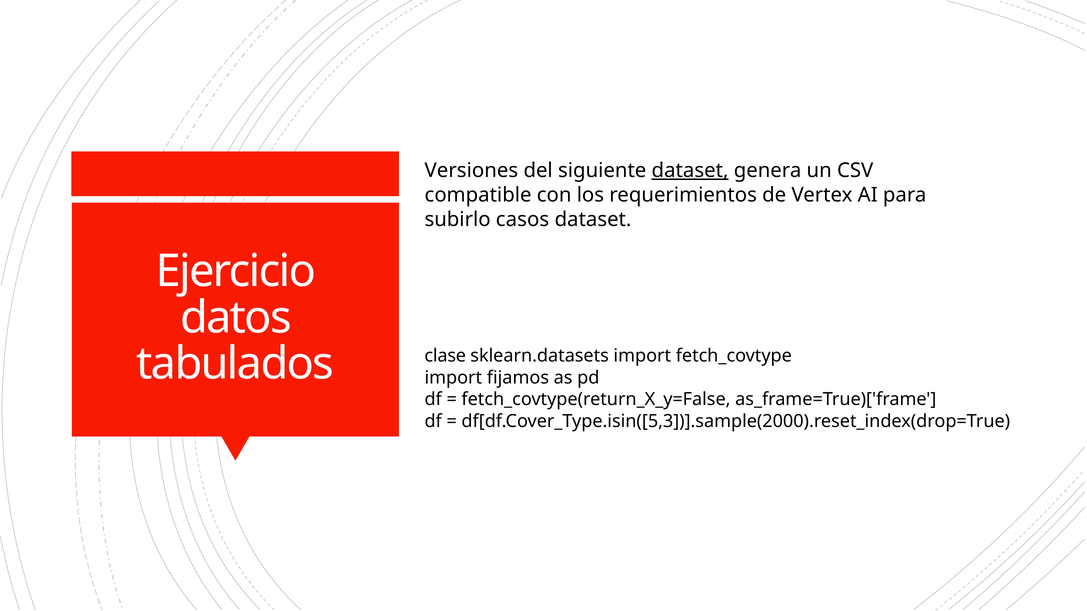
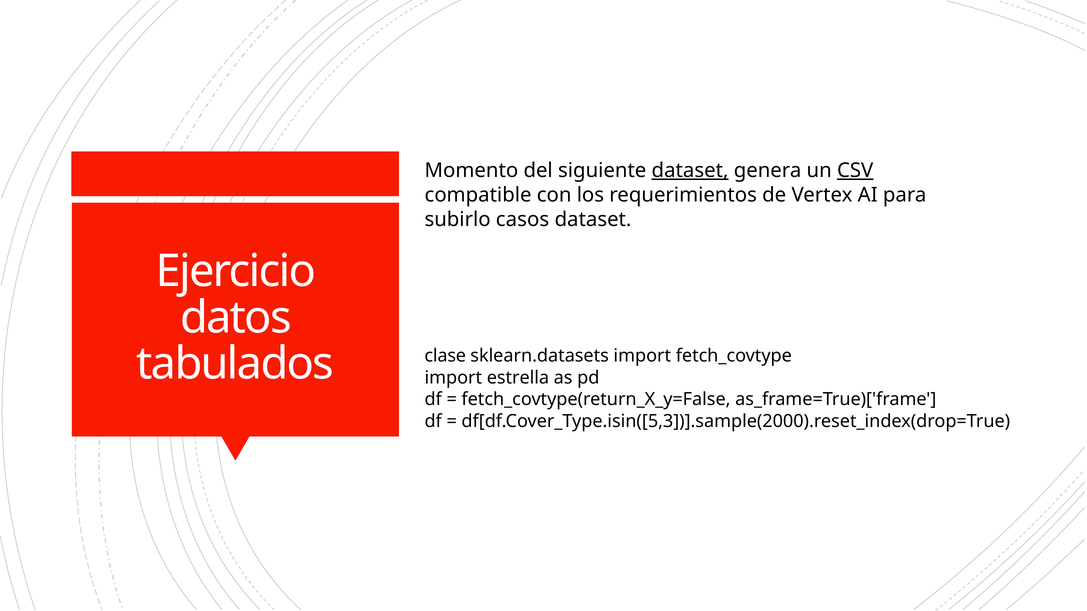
Versiones: Versiones -> Momento
CSV underline: none -> present
fijamos: fijamos -> estrella
